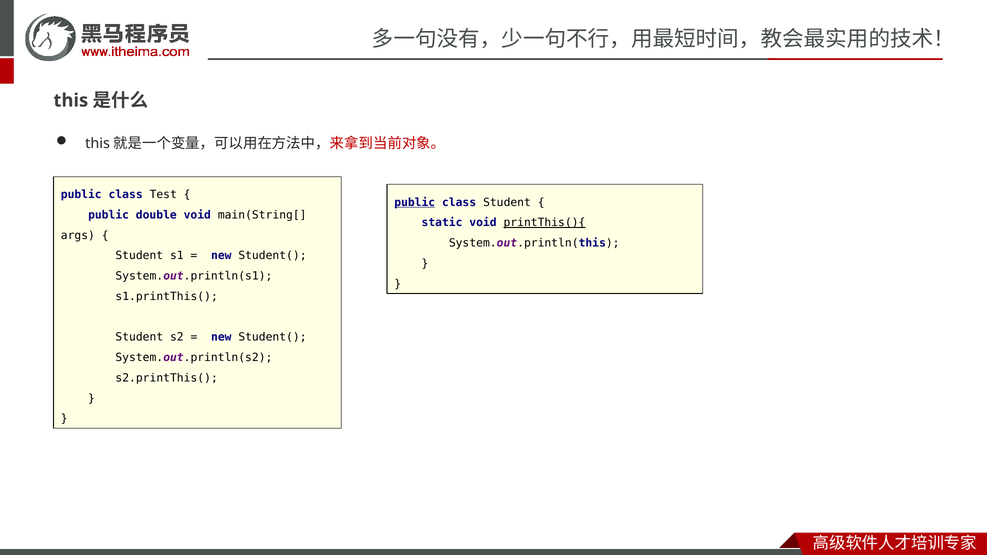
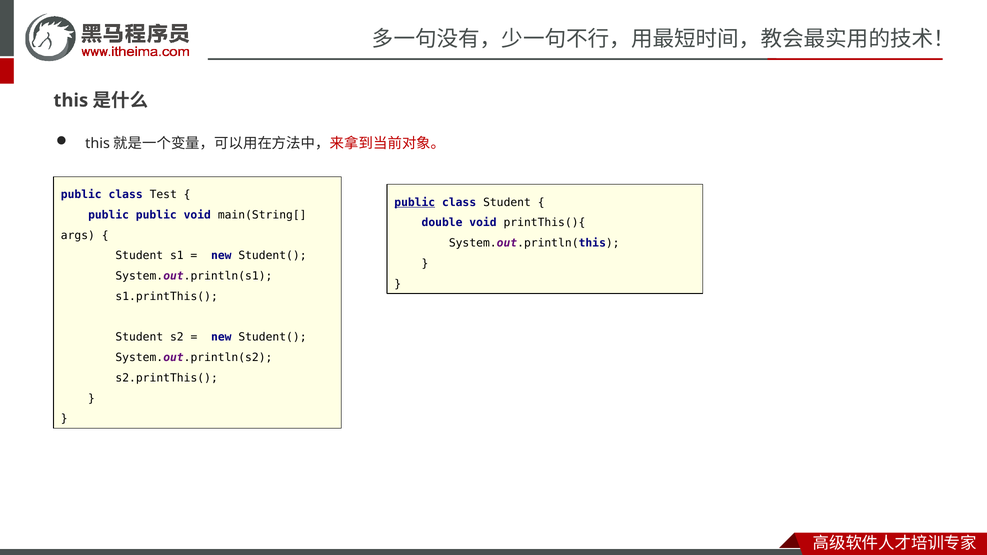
public double: double -> public
static: static -> double
printThis(){ underline: present -> none
